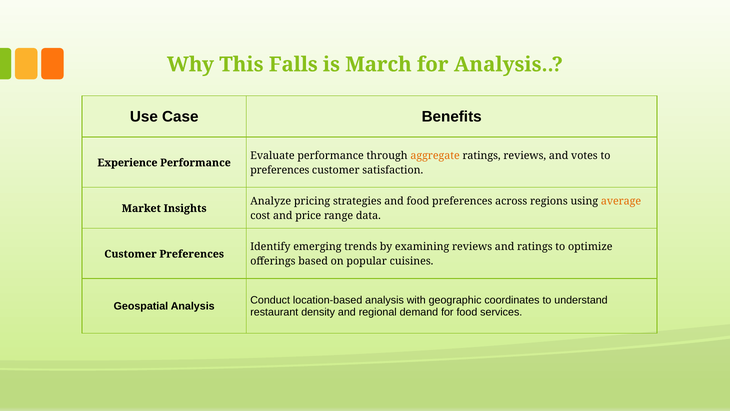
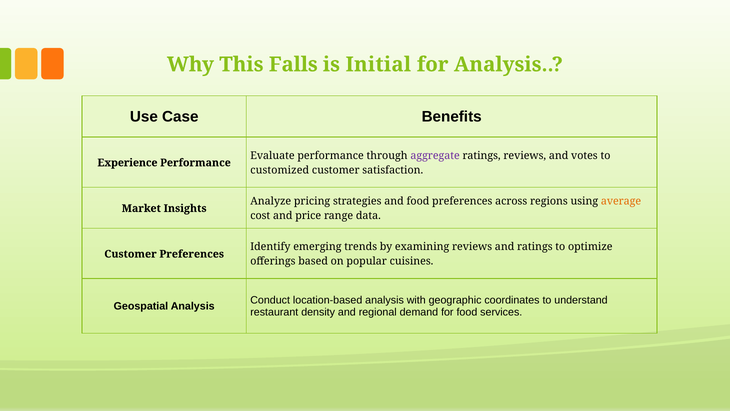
March: March -> Initial
aggregate colour: orange -> purple
preferences at (280, 170): preferences -> customized
